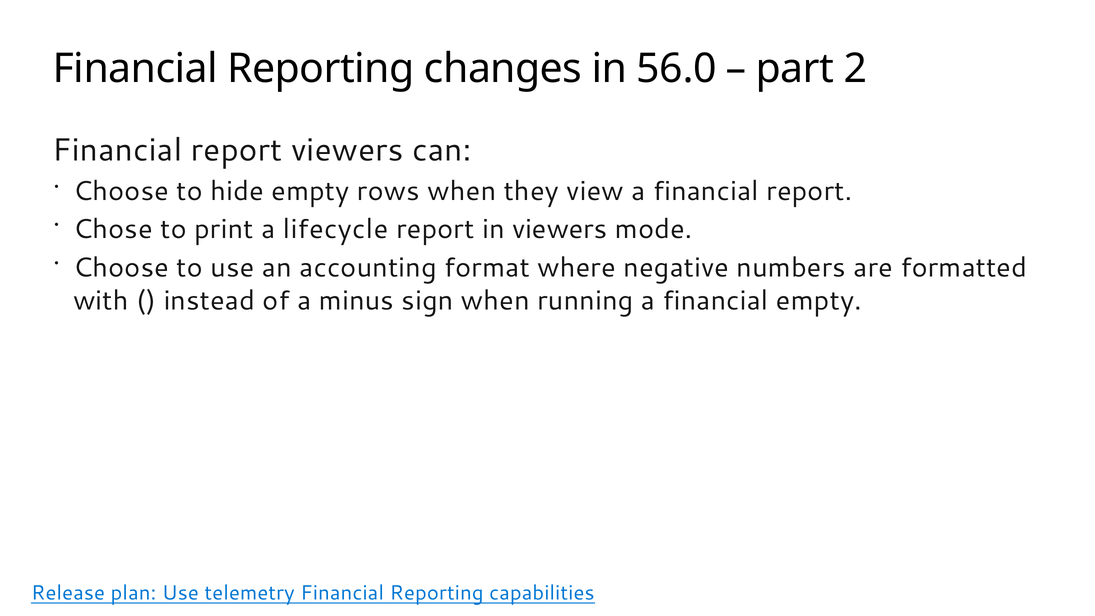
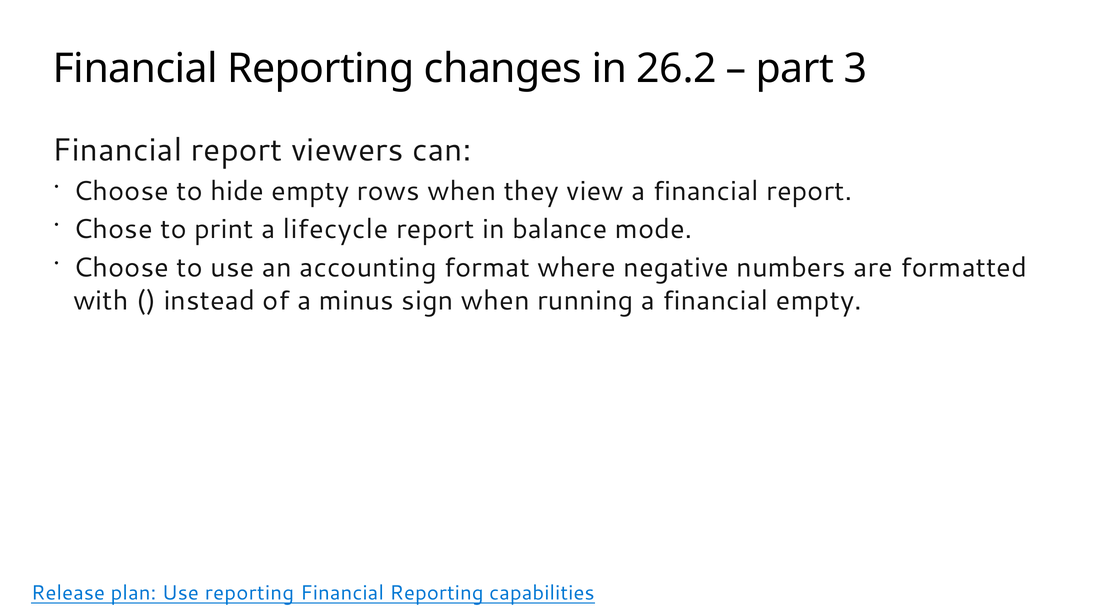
56.0: 56.0 -> 26.2
2: 2 -> 3
in viewers: viewers -> balance
Use telemetry: telemetry -> reporting
